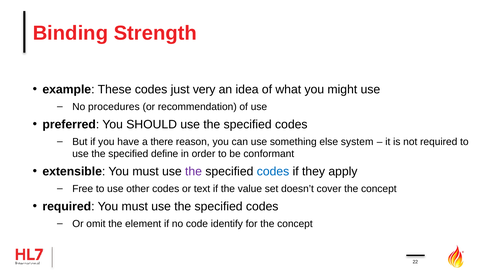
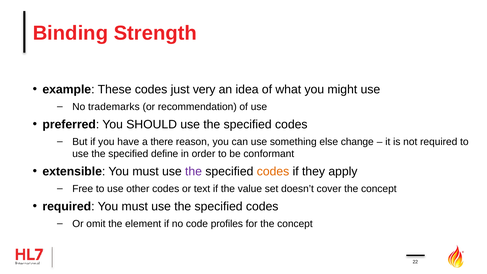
procedures: procedures -> trademarks
system: system -> change
codes at (273, 171) colour: blue -> orange
identify: identify -> profiles
